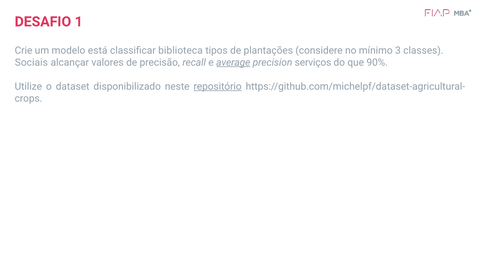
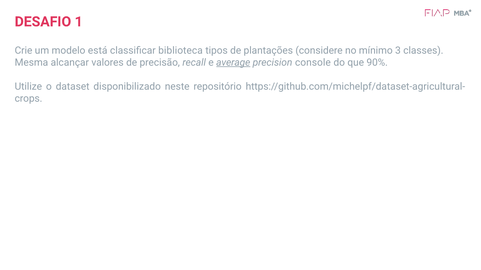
Sociais: Sociais -> Mesma
serviços: serviços -> console
repositório underline: present -> none
